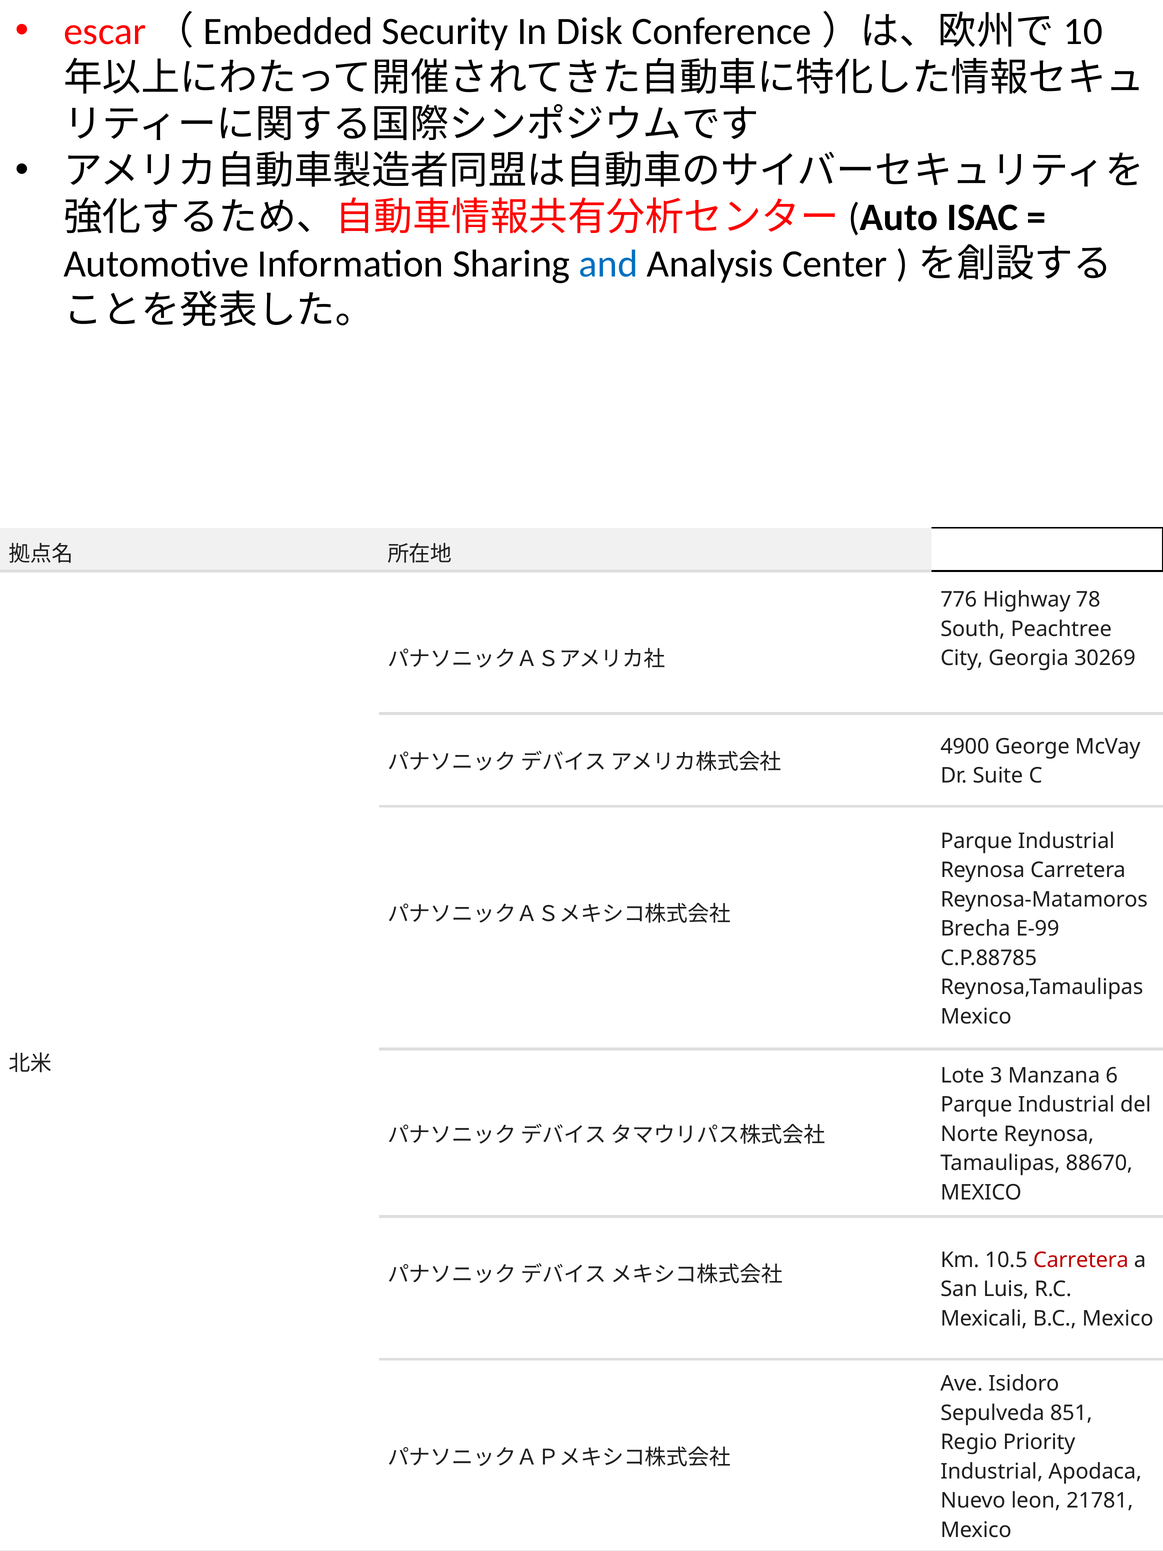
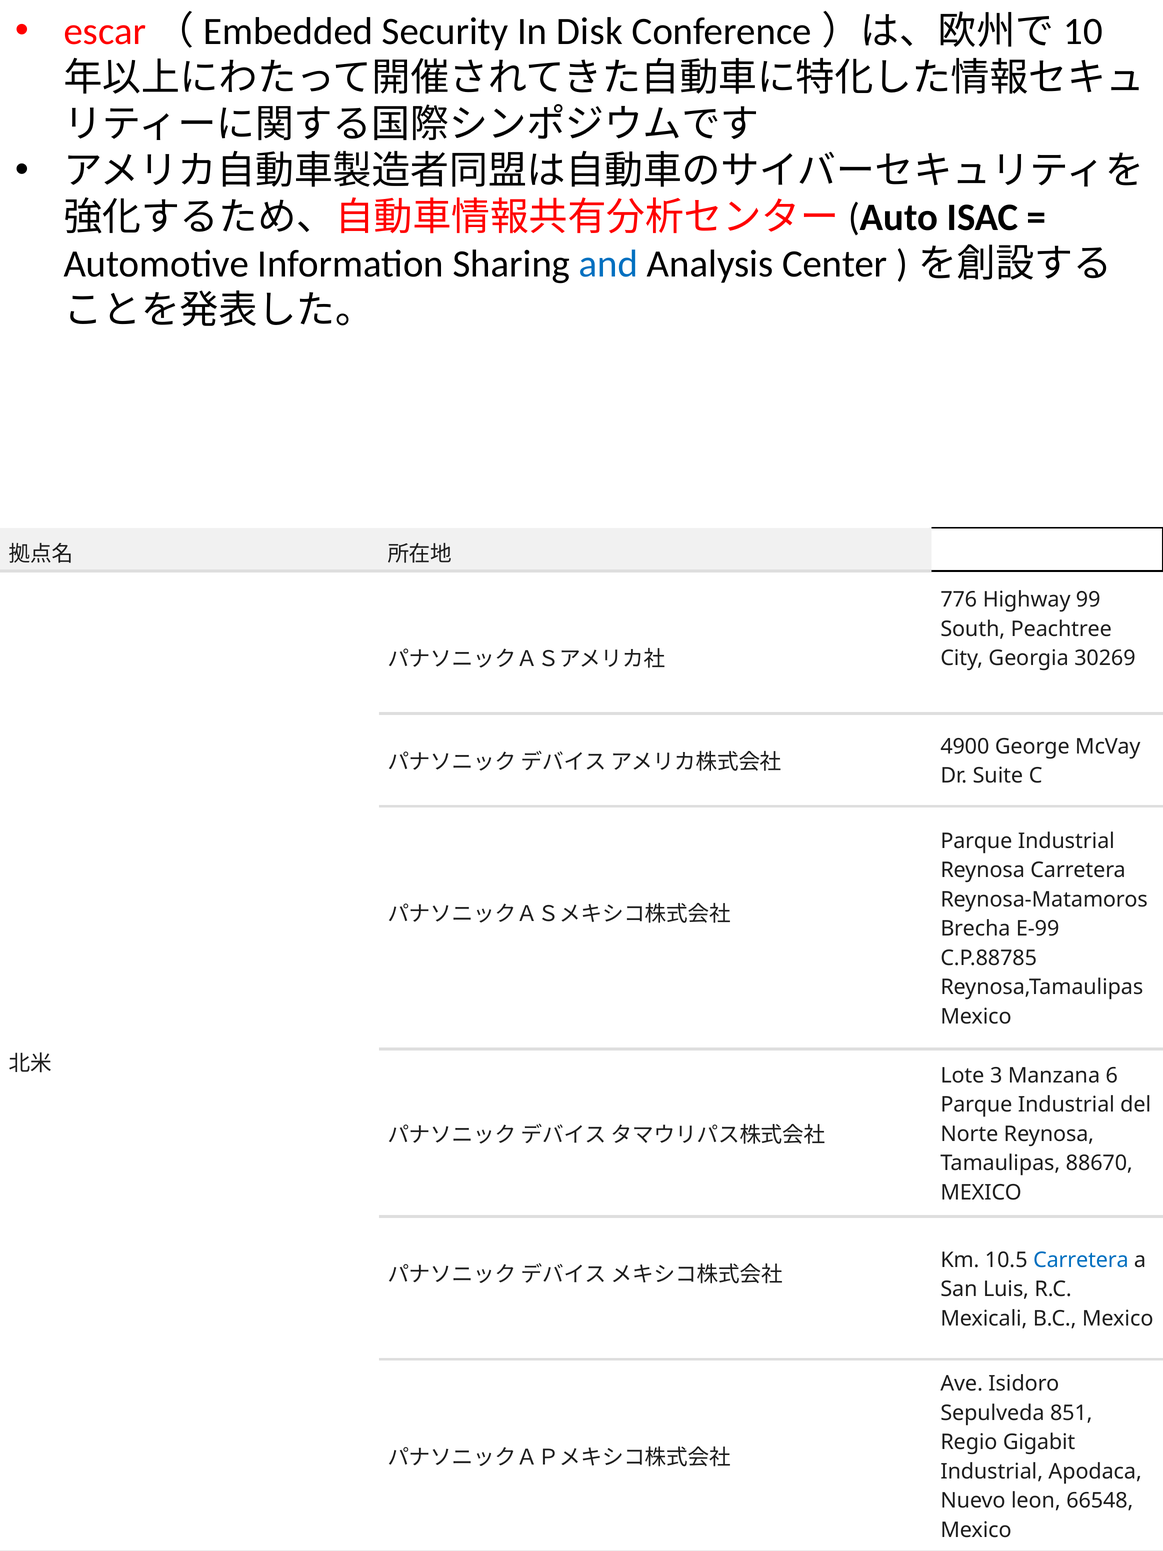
78: 78 -> 99
Carretera at (1081, 1260) colour: red -> blue
Priority: Priority -> Gigabit
21781: 21781 -> 66548
